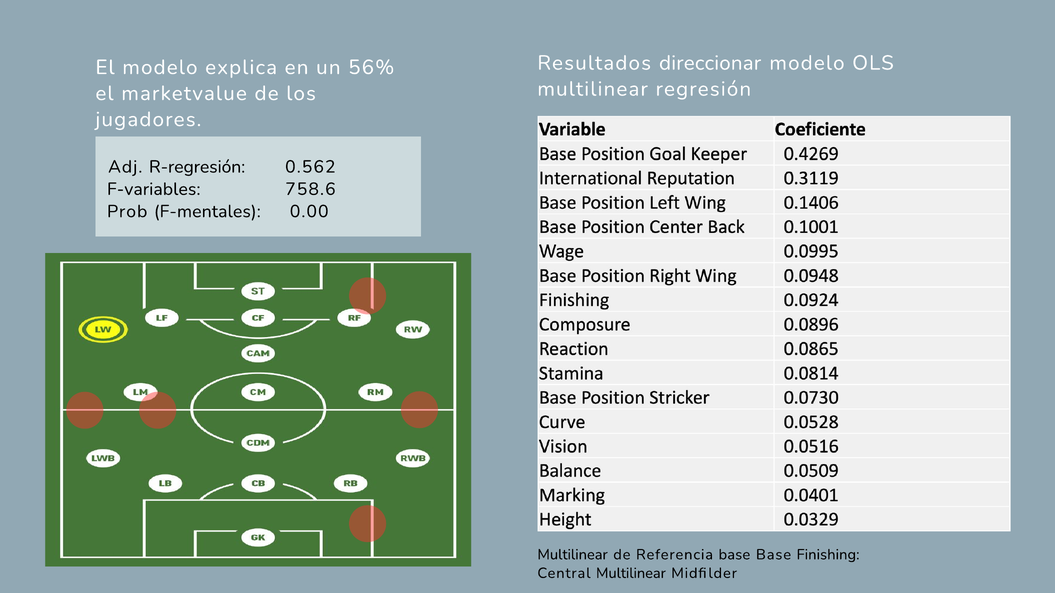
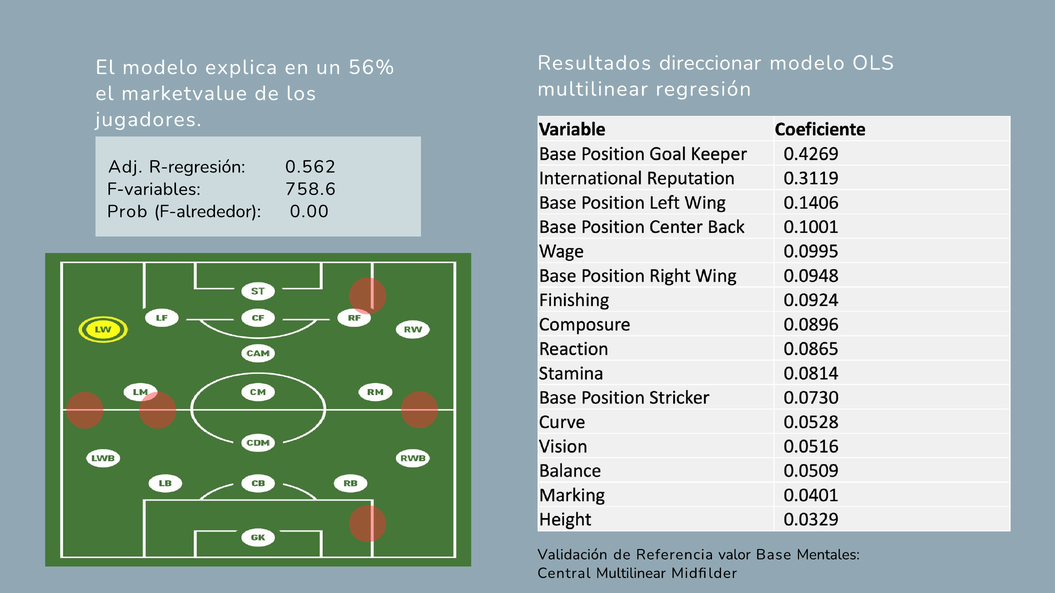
F-mentales: F-mentales -> F-alrededor
Multilinear at (573, 555): Multilinear -> Validación
Referencia base: base -> valor
Finishing: Finishing -> Mentales
